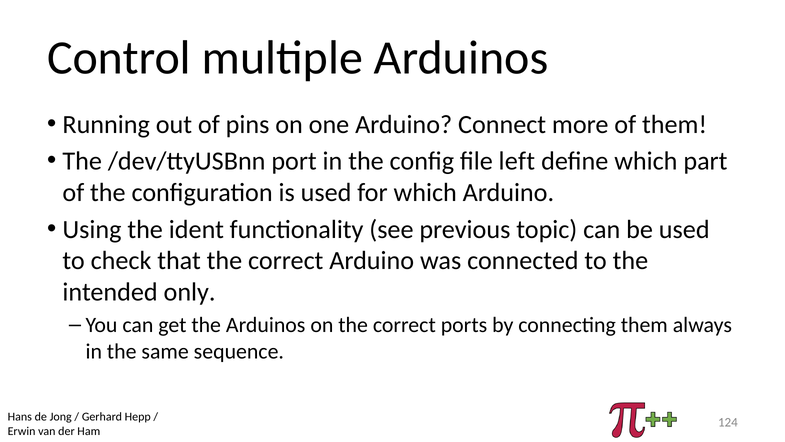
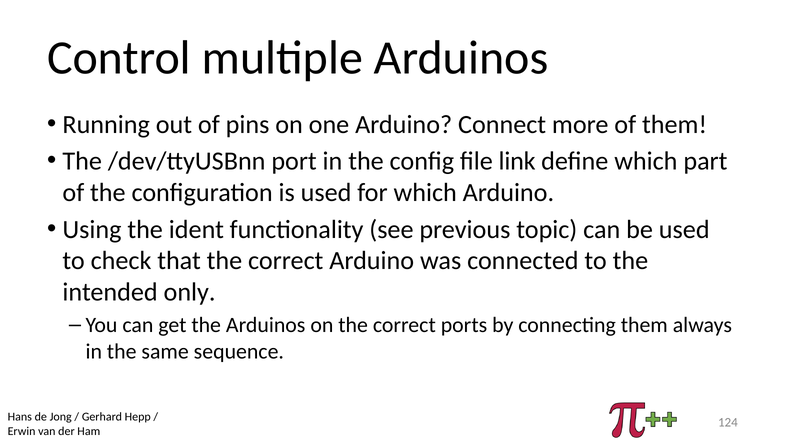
left: left -> link
